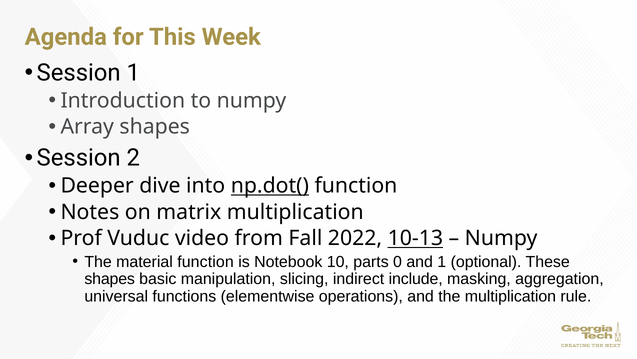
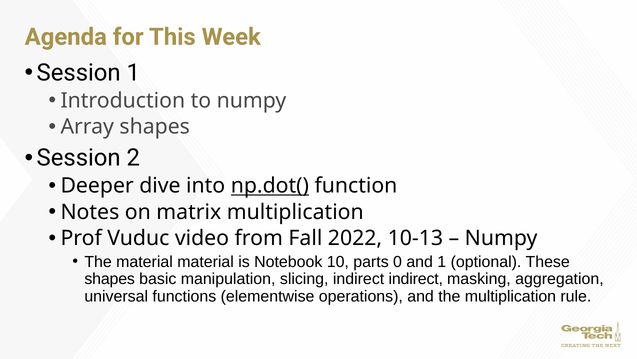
10-13 underline: present -> none
material function: function -> material
indirect include: include -> indirect
